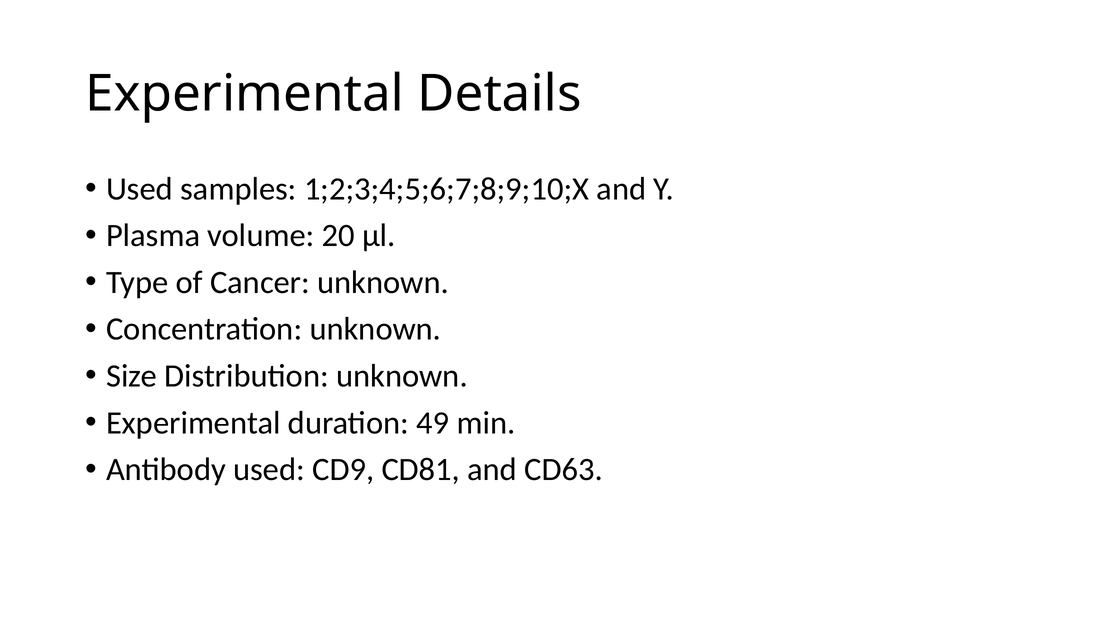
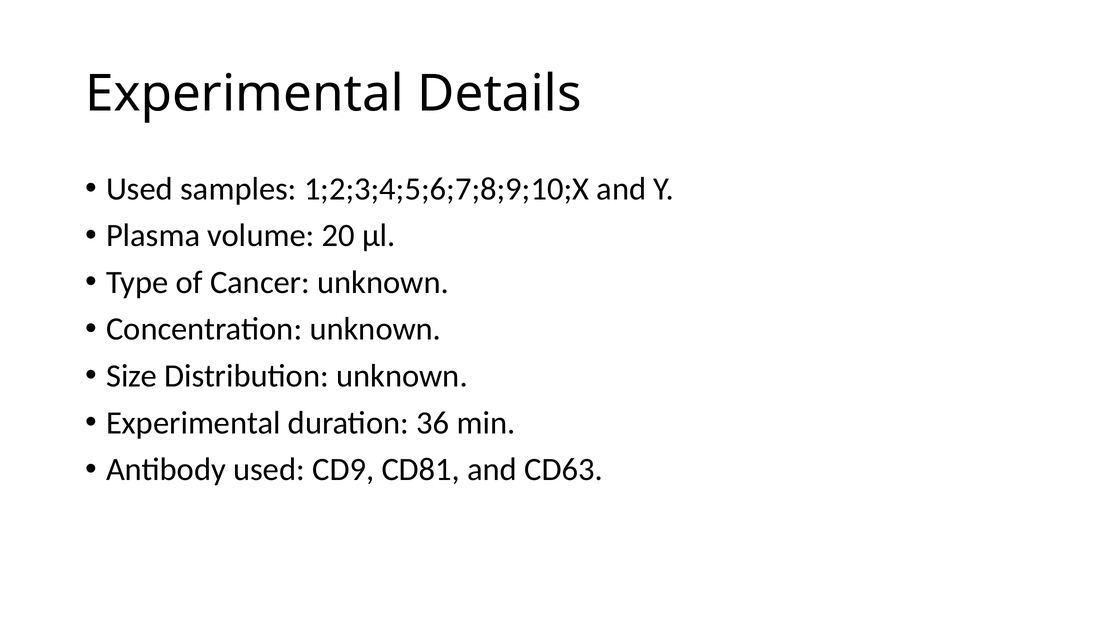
49: 49 -> 36
